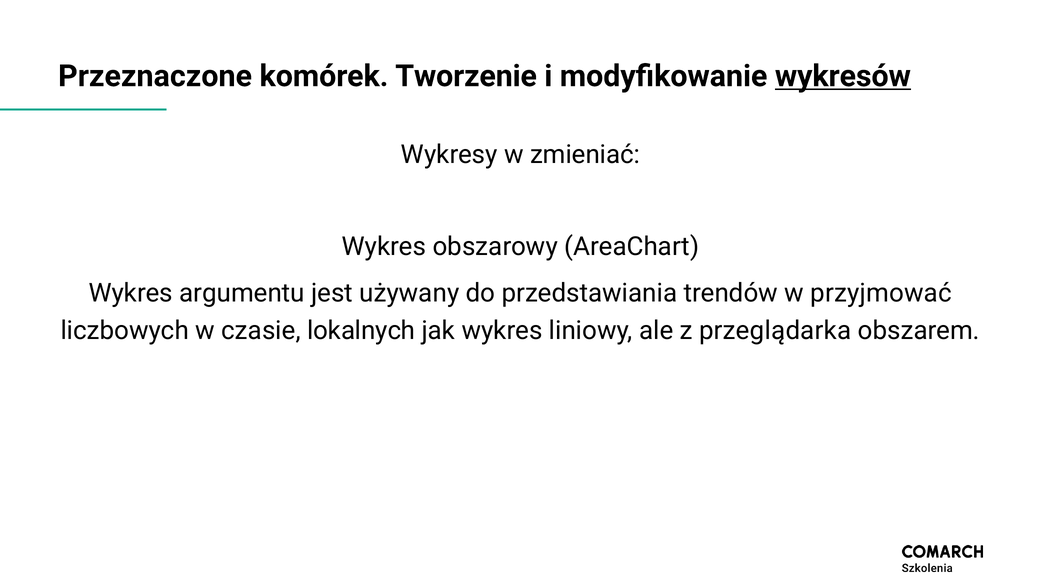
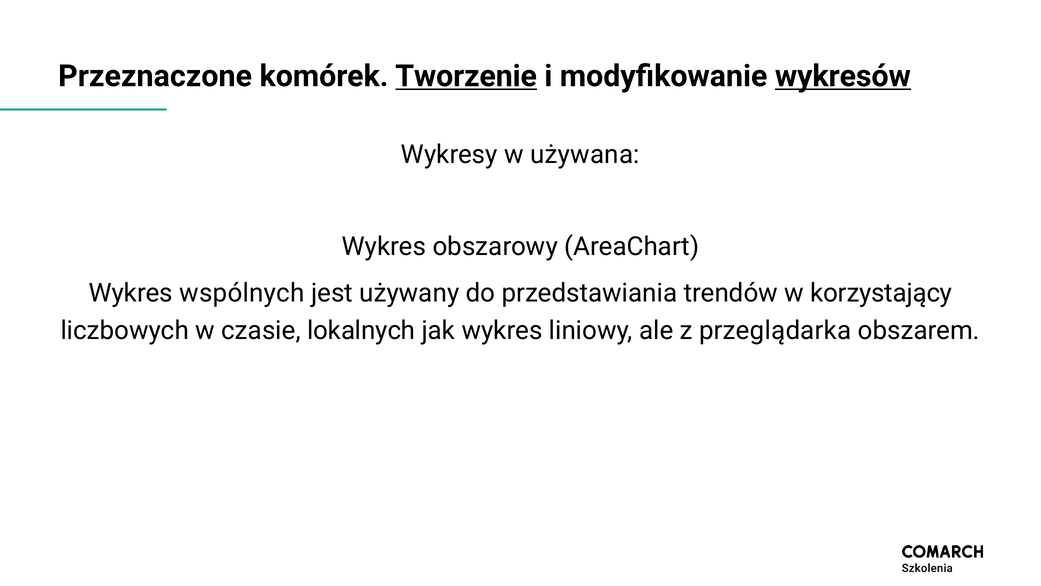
Tworzenie underline: none -> present
zmieniać: zmieniać -> używana
argumentu: argumentu -> wspólnych
przyjmować: przyjmować -> korzystający
